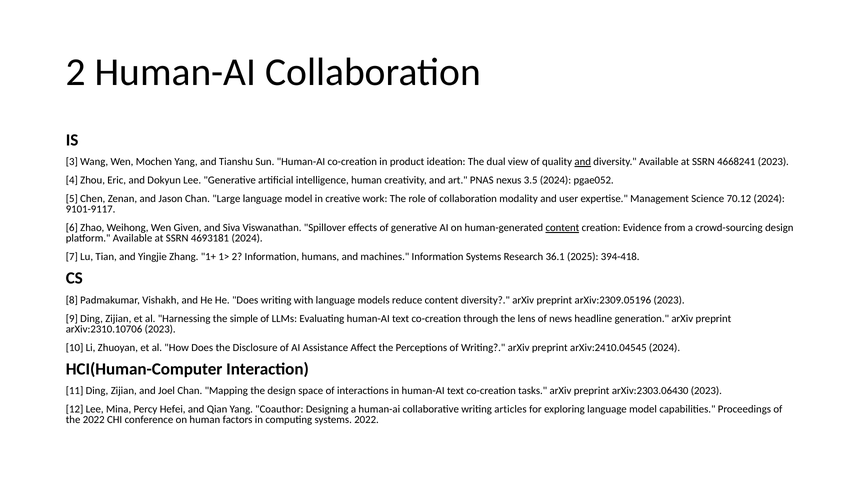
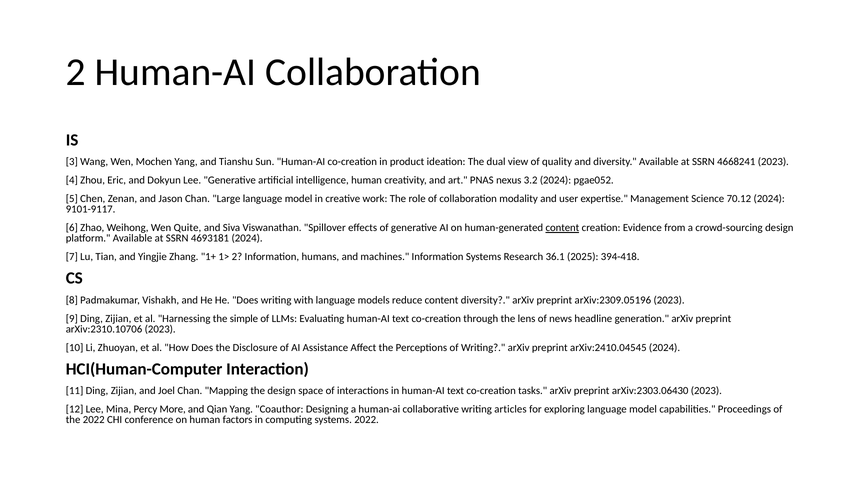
and at (583, 162) underline: present -> none
3.5: 3.5 -> 3.2
Given: Given -> Quite
Hefei: Hefei -> More
